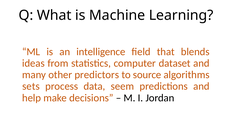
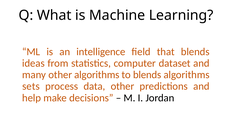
other predictors: predictors -> algorithms
to source: source -> blends
data seem: seem -> other
